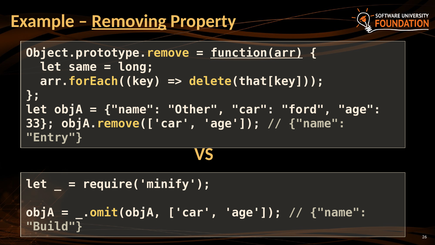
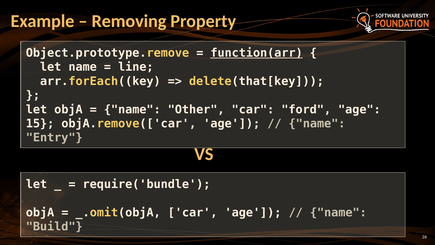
Removing underline: present -> none
let same: same -> name
long: long -> line
33: 33 -> 15
require('minify: require('minify -> require('bundle
